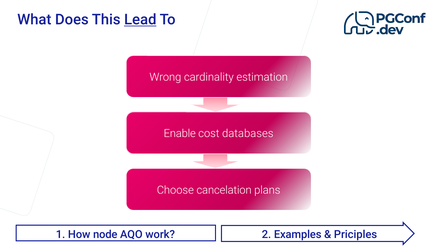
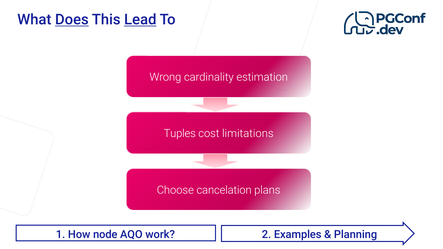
Does underline: none -> present
Enable: Enable -> Tuples
databases: databases -> limitations
Priciples: Priciples -> Planning
